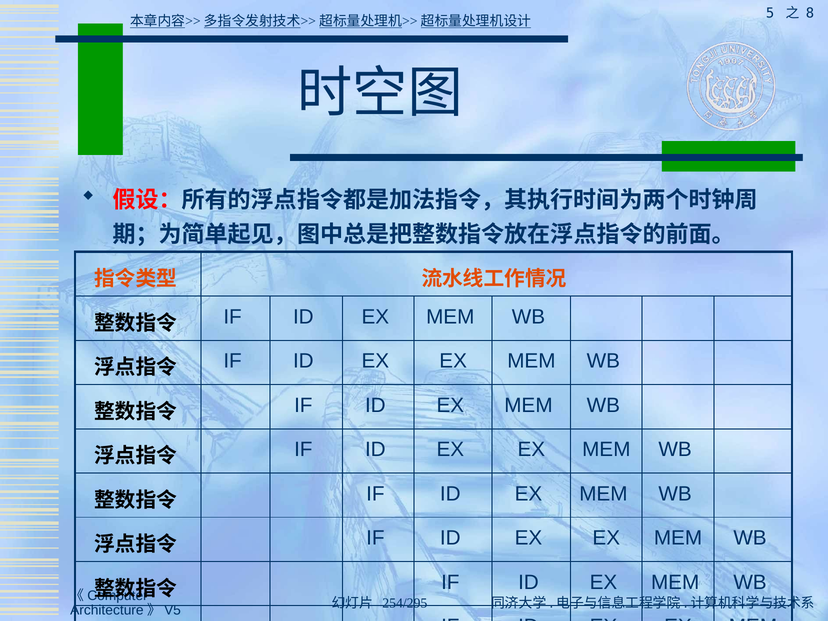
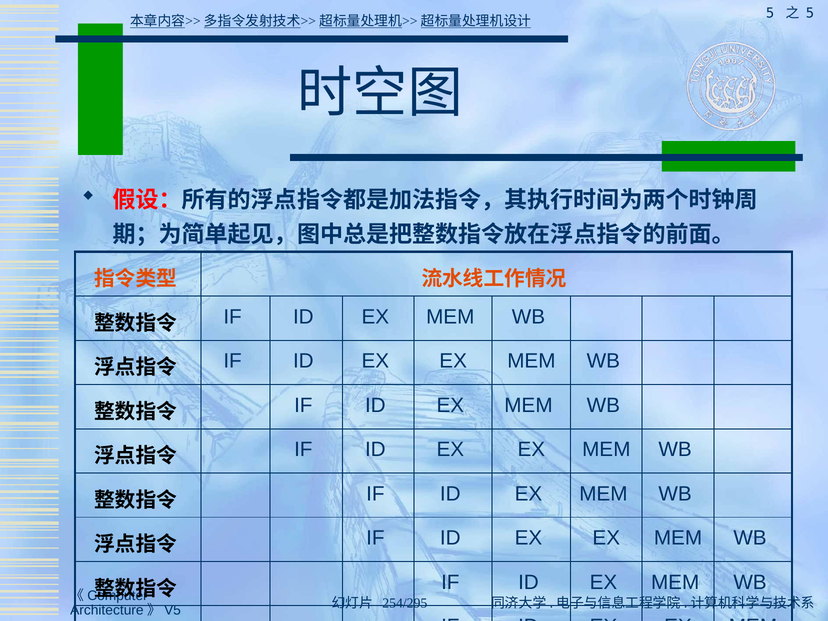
8 at (810, 13): 8 -> 5
